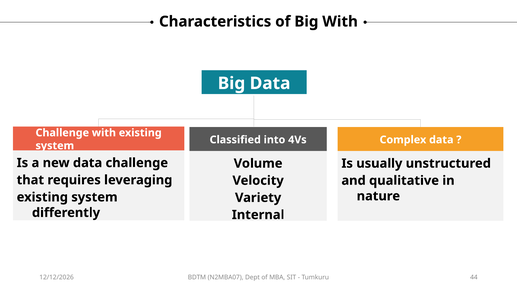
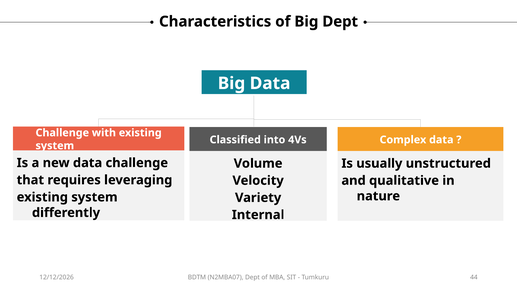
Big With: With -> Dept
